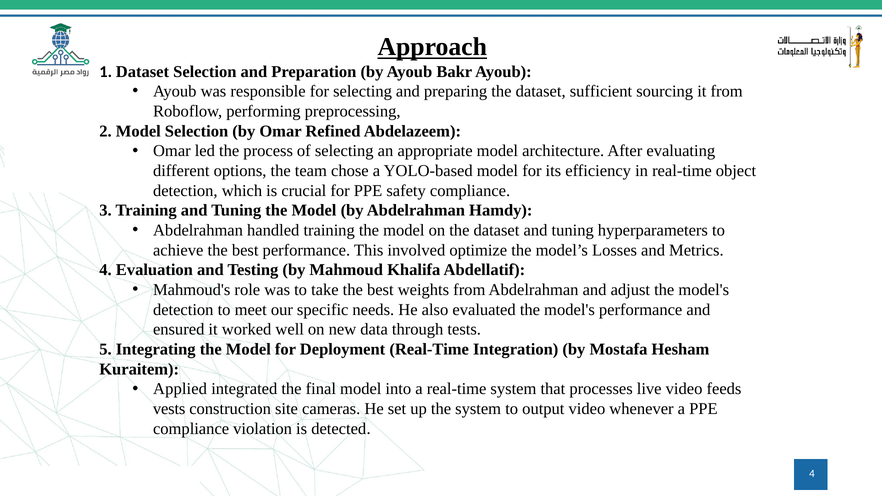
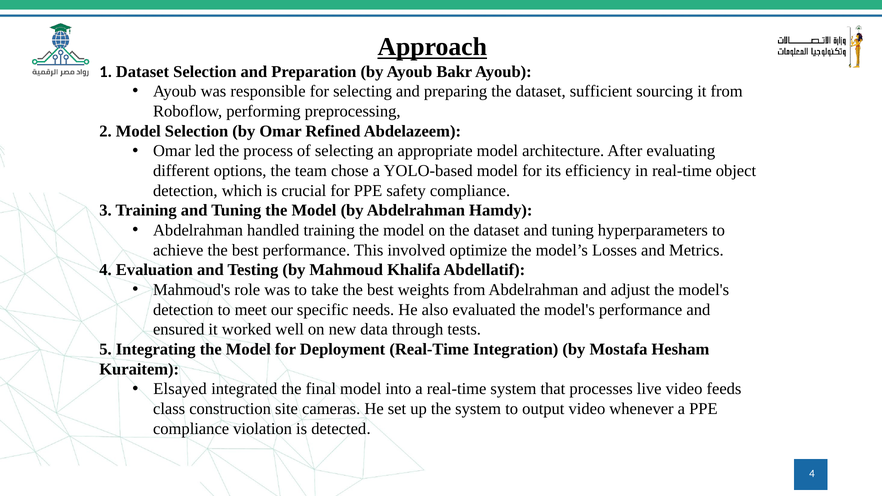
Applied: Applied -> Elsayed
vests: vests -> class
